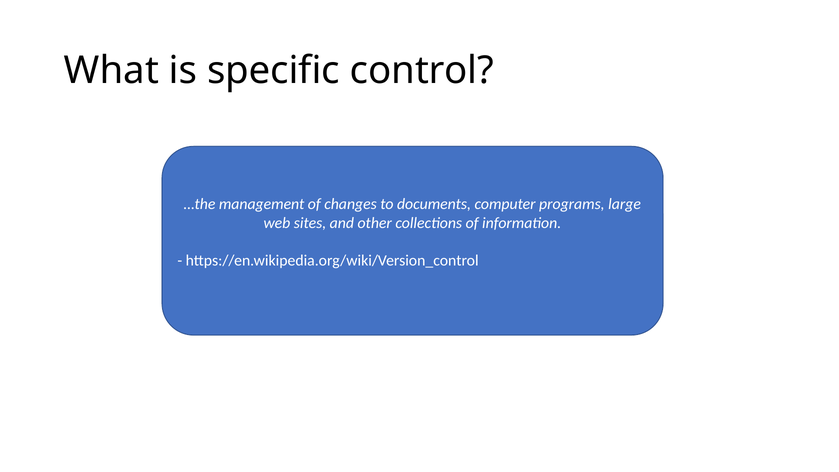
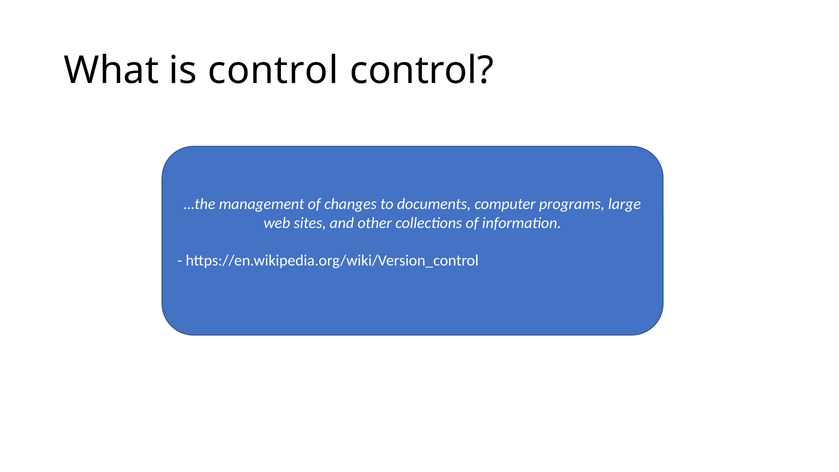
is specific: specific -> control
